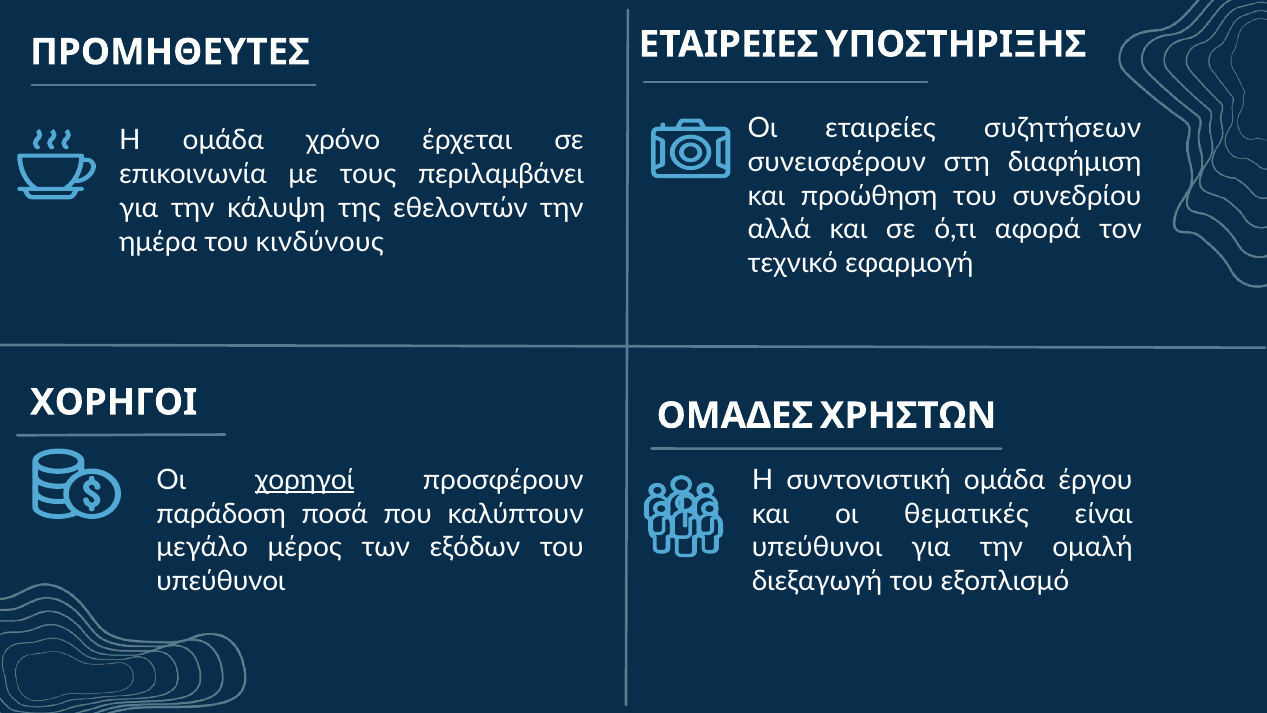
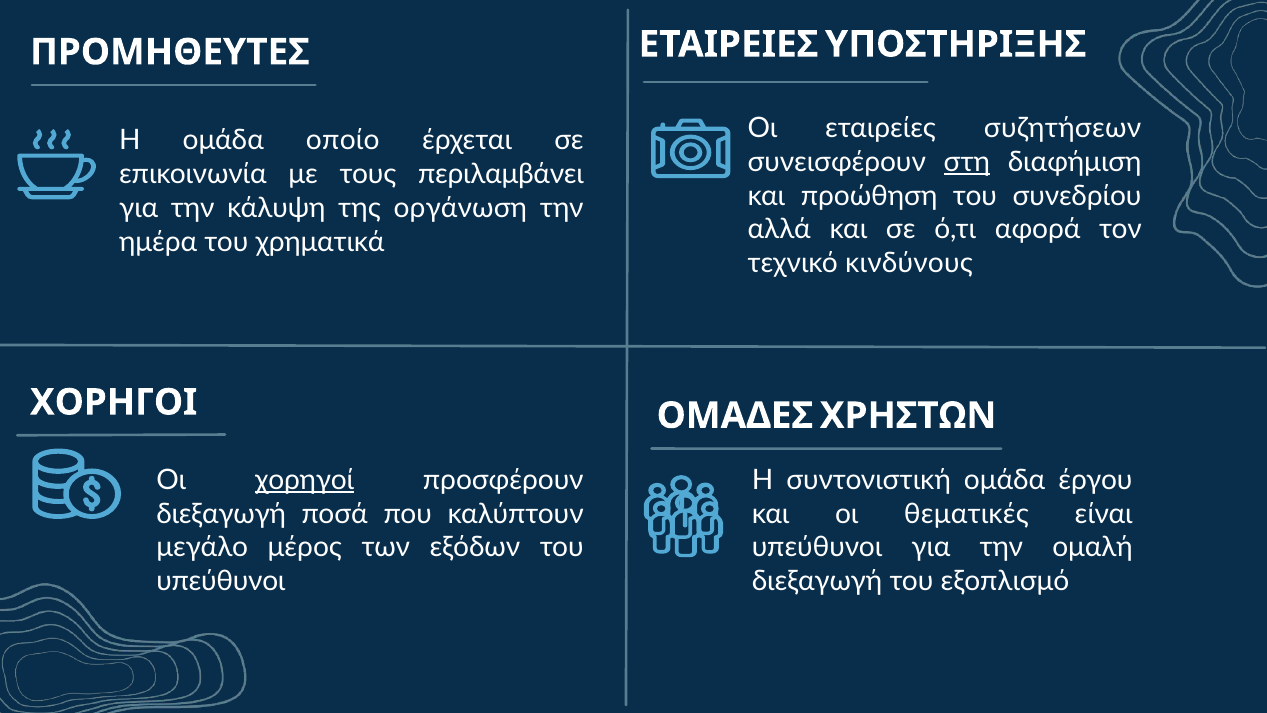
χρόνο: χρόνο -> οποίο
στη underline: none -> present
εθελοντών: εθελοντών -> οργάνωση
κινδύνους: κινδύνους -> χρηματικά
εφαρμογή: εφαρμογή -> κινδύνους
παράδοση at (221, 514): παράδοση -> διεξαγωγή
